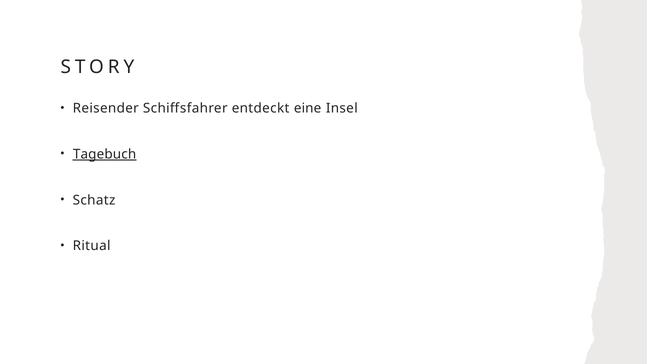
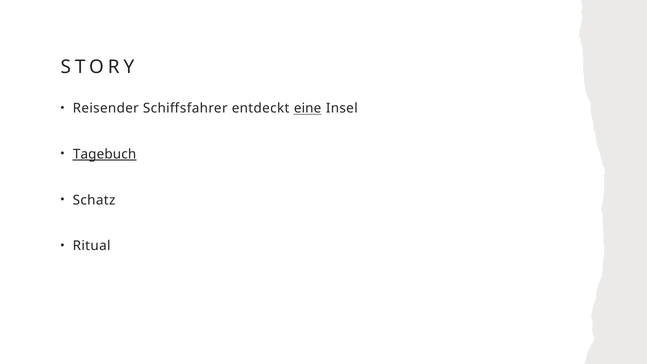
eine underline: none -> present
